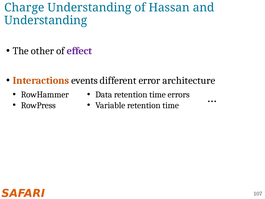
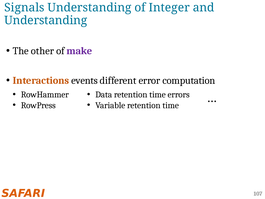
Charge: Charge -> Signals
Hassan: Hassan -> Integer
effect: effect -> make
architecture: architecture -> computation
